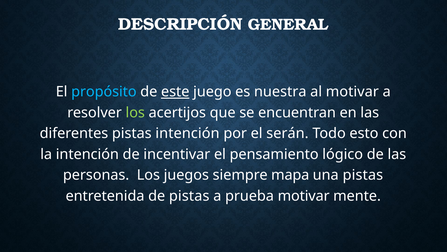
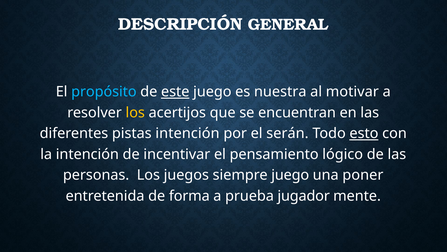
los at (135, 112) colour: light green -> yellow
esto underline: none -> present
siempre mapa: mapa -> juego
una pistas: pistas -> poner
de pistas: pistas -> forma
prueba motivar: motivar -> jugador
